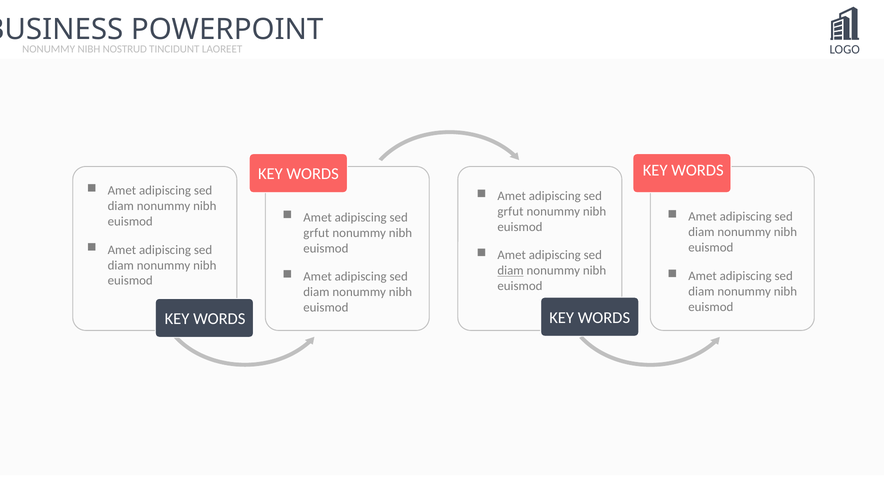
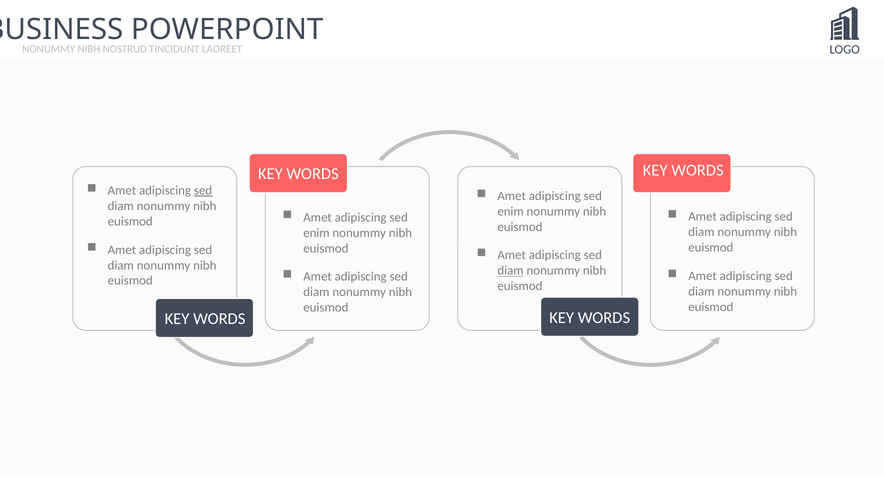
sed at (203, 191) underline: none -> present
grfut at (510, 212): grfut -> enim
grfut at (316, 233): grfut -> enim
